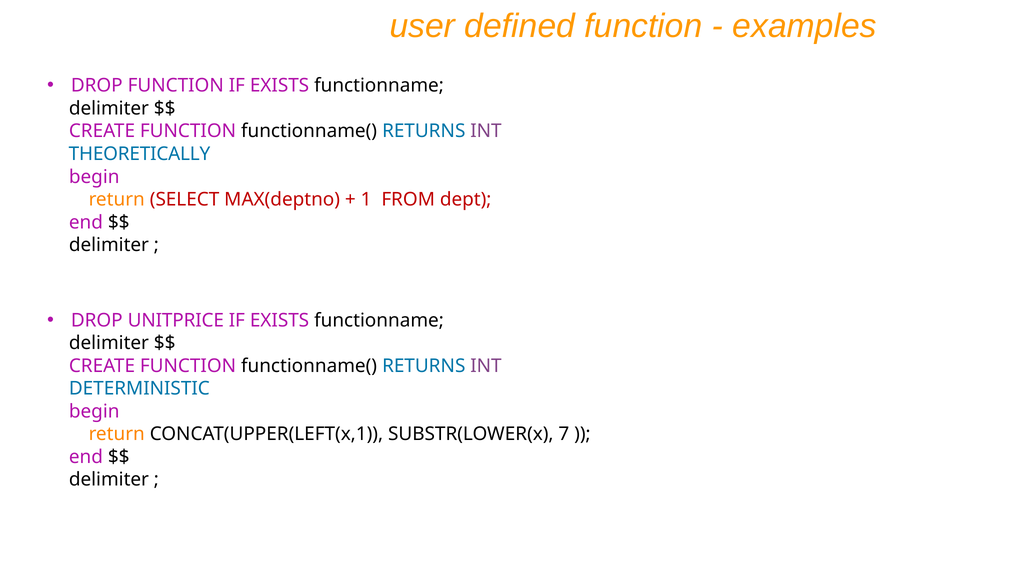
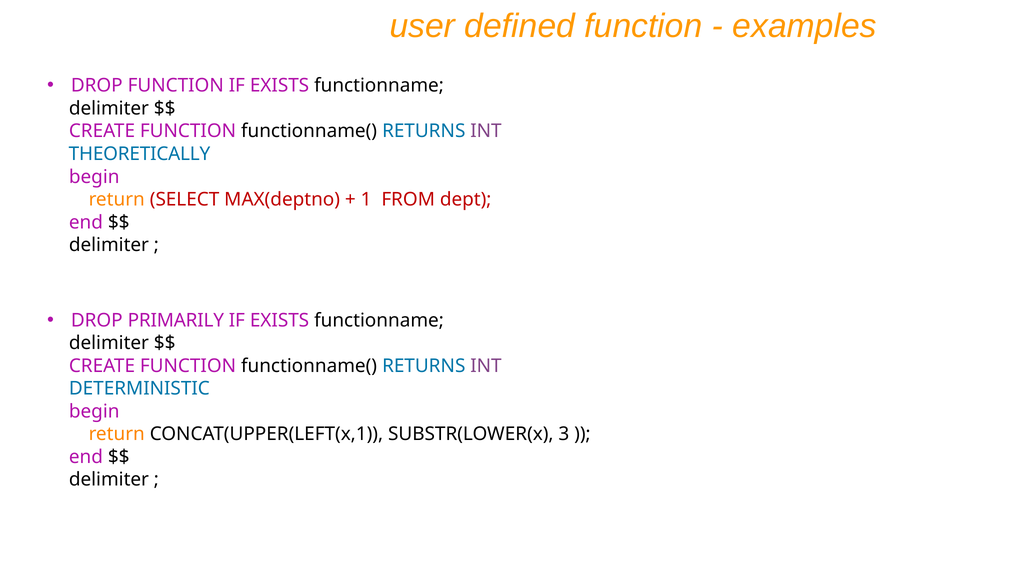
UNITPRICE: UNITPRICE -> PRIMARILY
7: 7 -> 3
